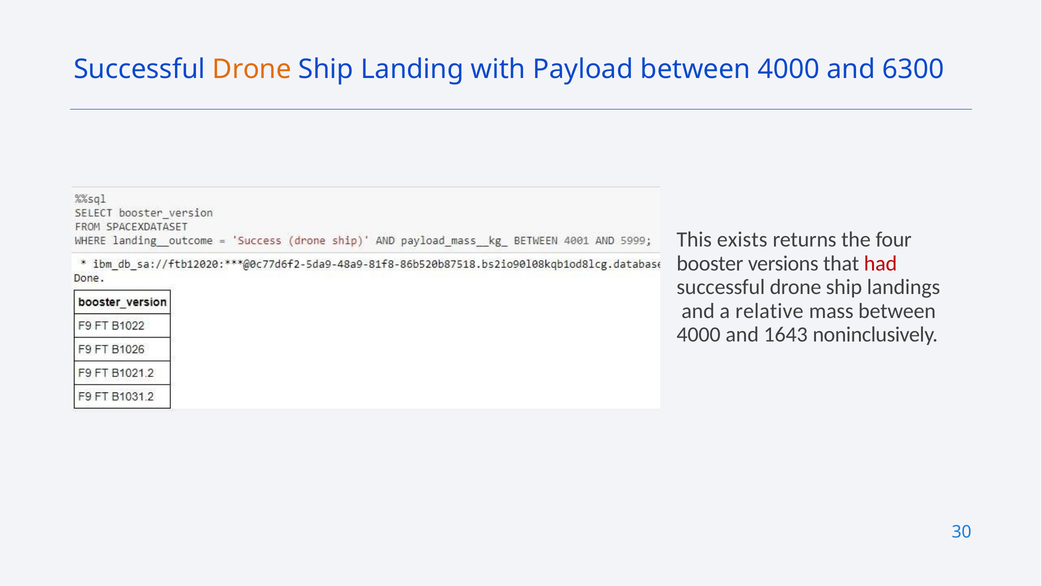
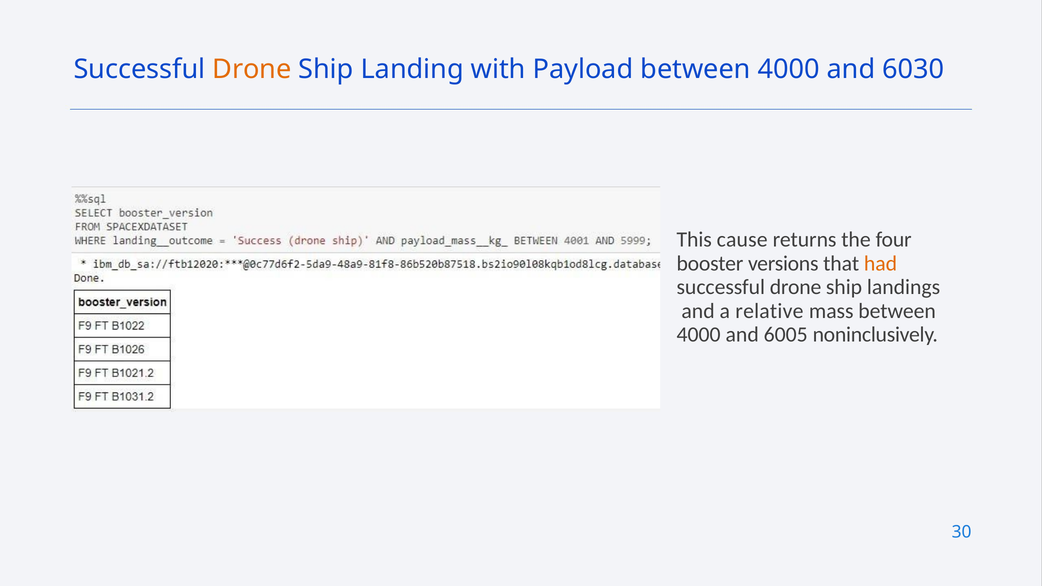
6300: 6300 -> 6030
exists: exists -> cause
had colour: red -> orange
1643: 1643 -> 6005
